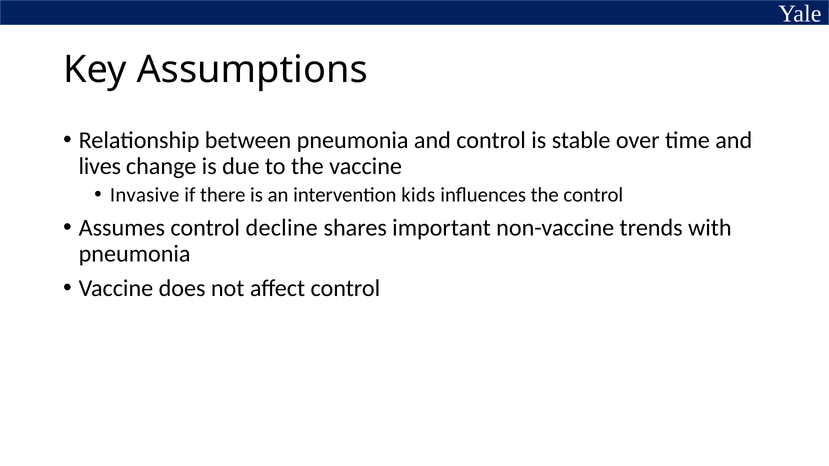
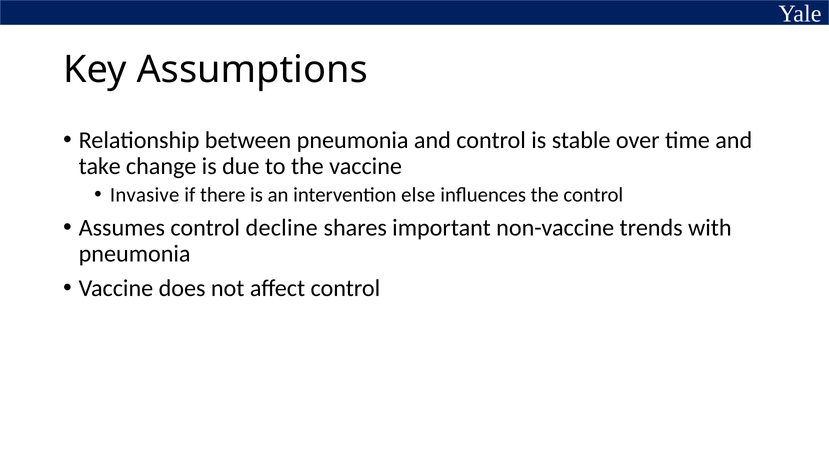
lives: lives -> take
kids: kids -> else
